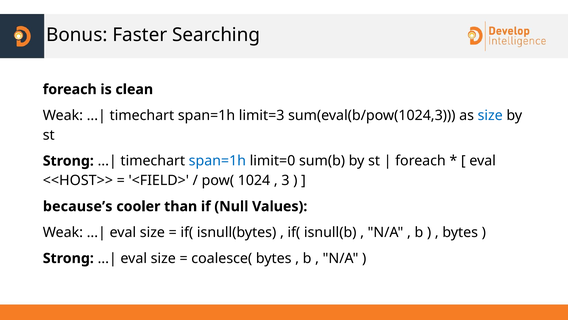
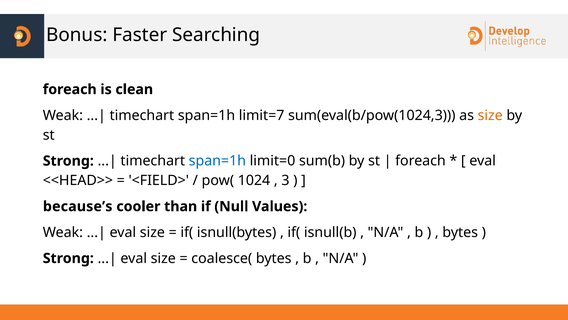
limit=3: limit=3 -> limit=7
size at (490, 115) colour: blue -> orange
<<HOST>>: <<HOST>> -> <<HEAD>>
